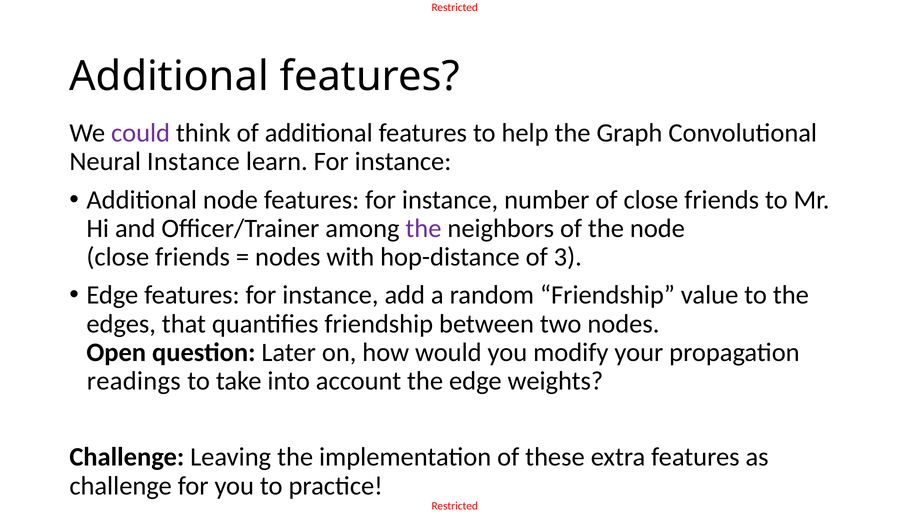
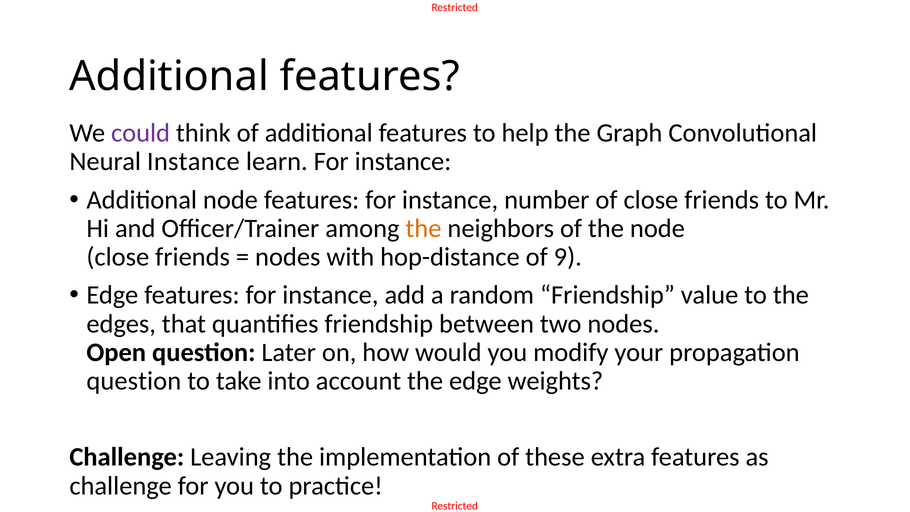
the at (423, 228) colour: purple -> orange
3: 3 -> 9
readings at (134, 381): readings -> question
